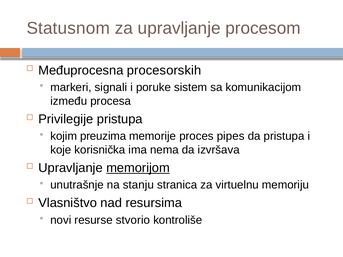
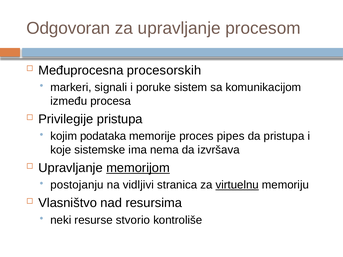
Statusnom: Statusnom -> Odgovoran
preuzima: preuzima -> podataka
korisnička: korisnička -> sistemske
unutrašnje: unutrašnje -> postojanju
stanju: stanju -> vidljivi
virtuelnu underline: none -> present
novi: novi -> neki
